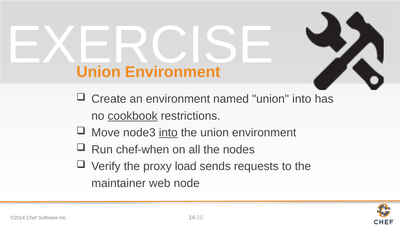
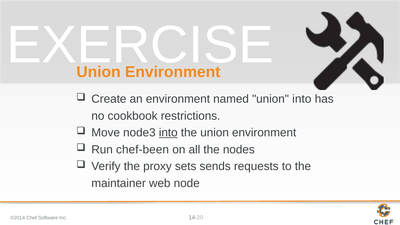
cookbook underline: present -> none
chef-when: chef-when -> chef-been
load: load -> sets
